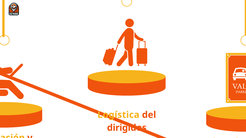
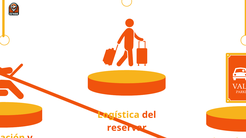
dirigidos: dirigidos -> reservar
